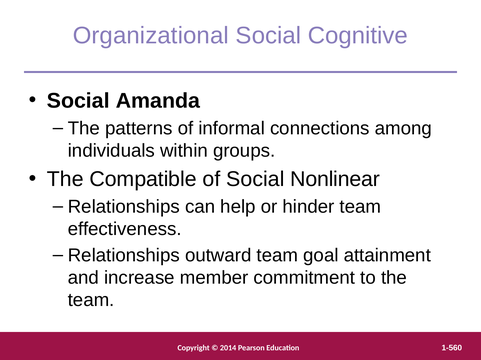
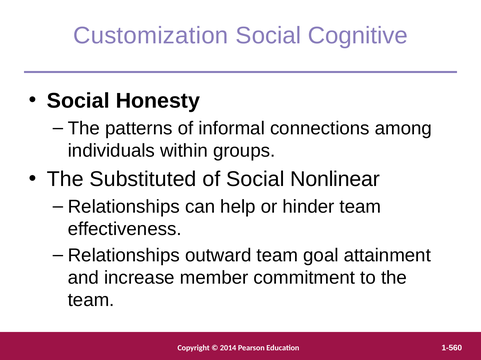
Organizational: Organizational -> Customization
Amanda: Amanda -> Honesty
Compatible: Compatible -> Substituted
